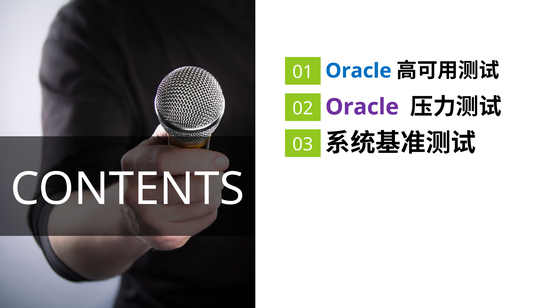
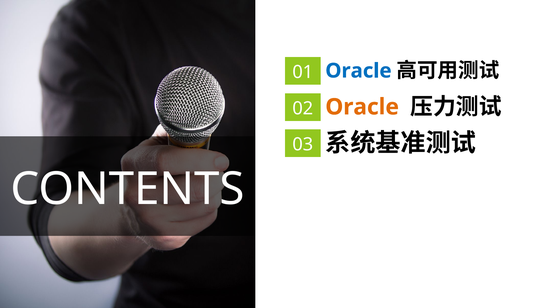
Oracle at (362, 107) colour: purple -> orange
